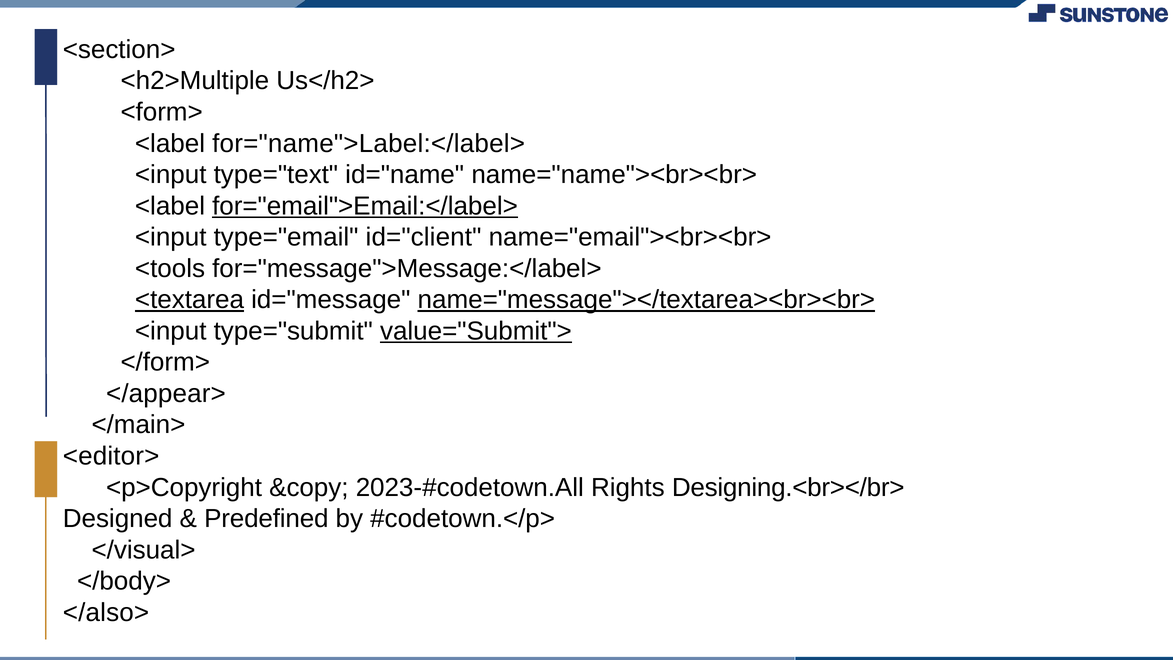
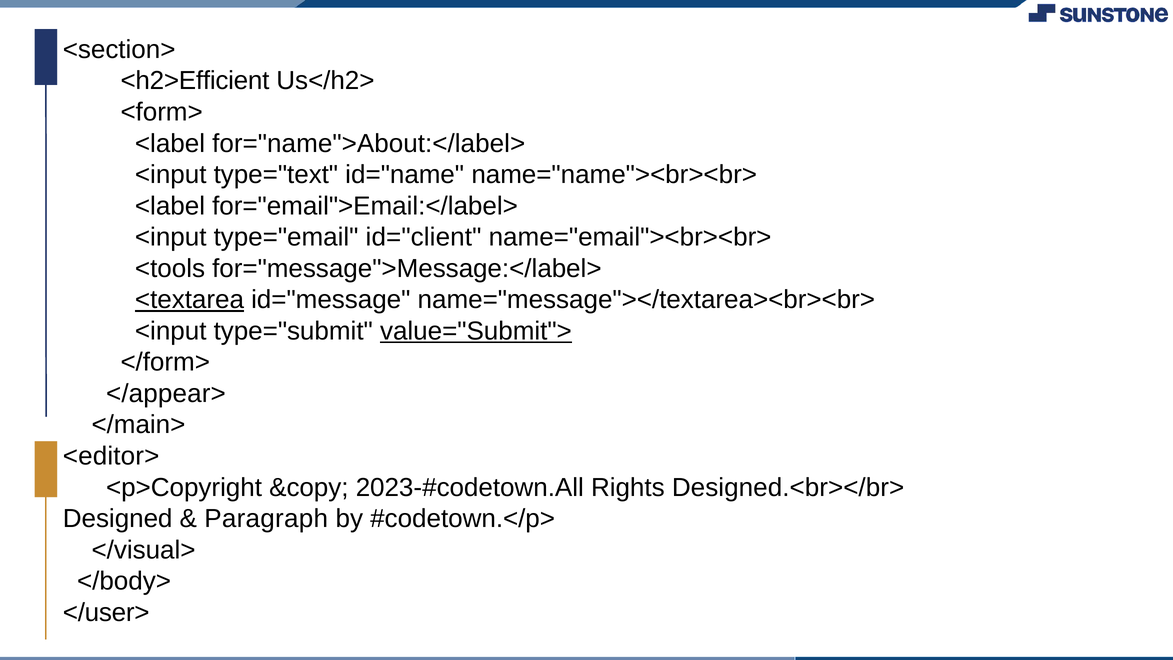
<h2>Multiple: <h2>Multiple -> <h2>Efficient
for="name">Label:</label>: for="name">Label:</label> -> for="name">About:</label>
for="email">Email:</label> underline: present -> none
name="message"></textarea><br><br> underline: present -> none
Designing.<br></br>: Designing.<br></br> -> Designed.<br></br>
Predefined: Predefined -> Paragraph
</also>: </also> -> </user>
